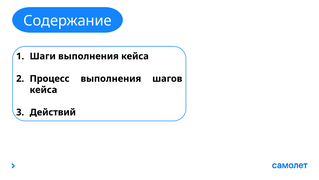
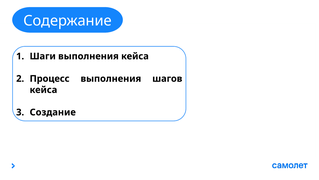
Действий: Действий -> Создание
